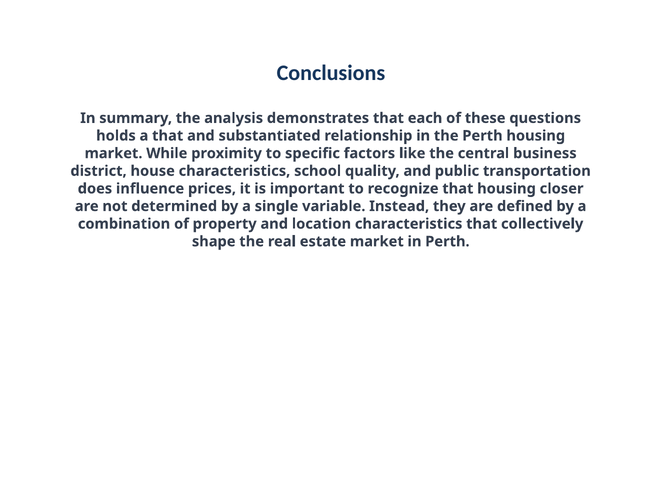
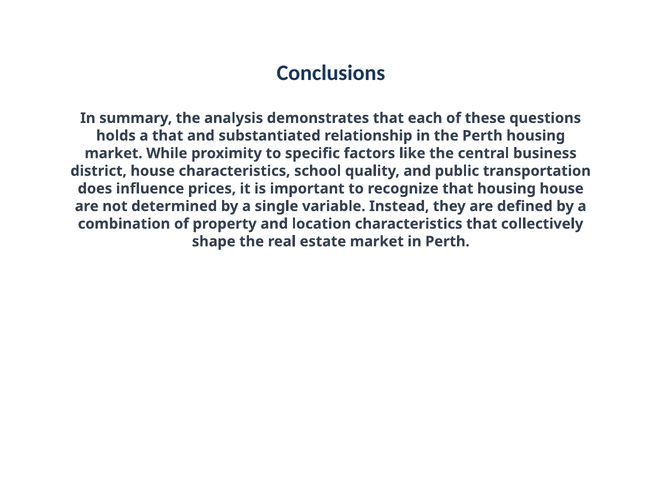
housing closer: closer -> house
